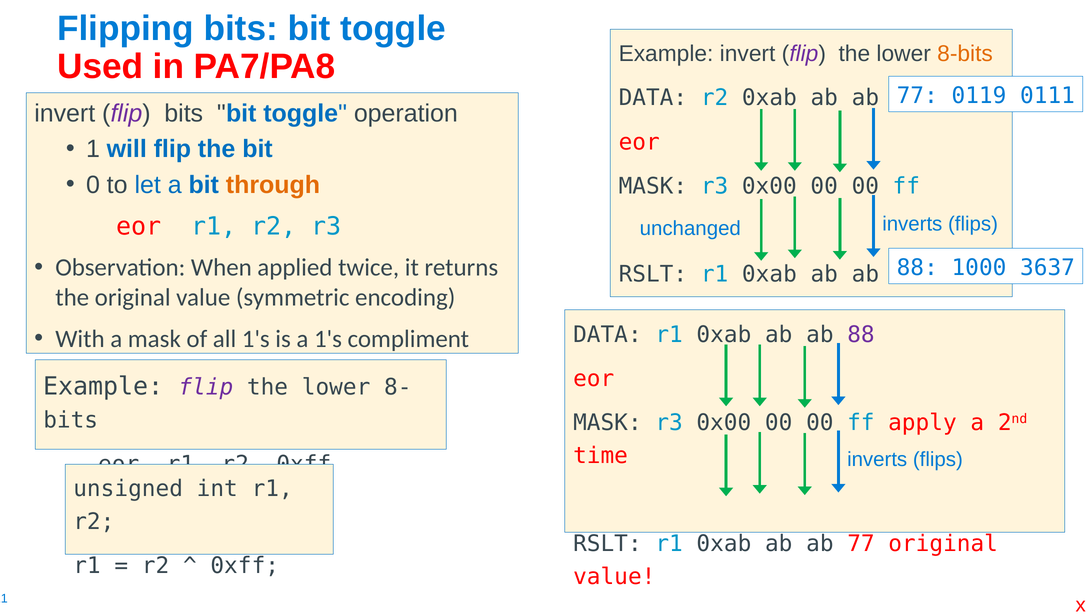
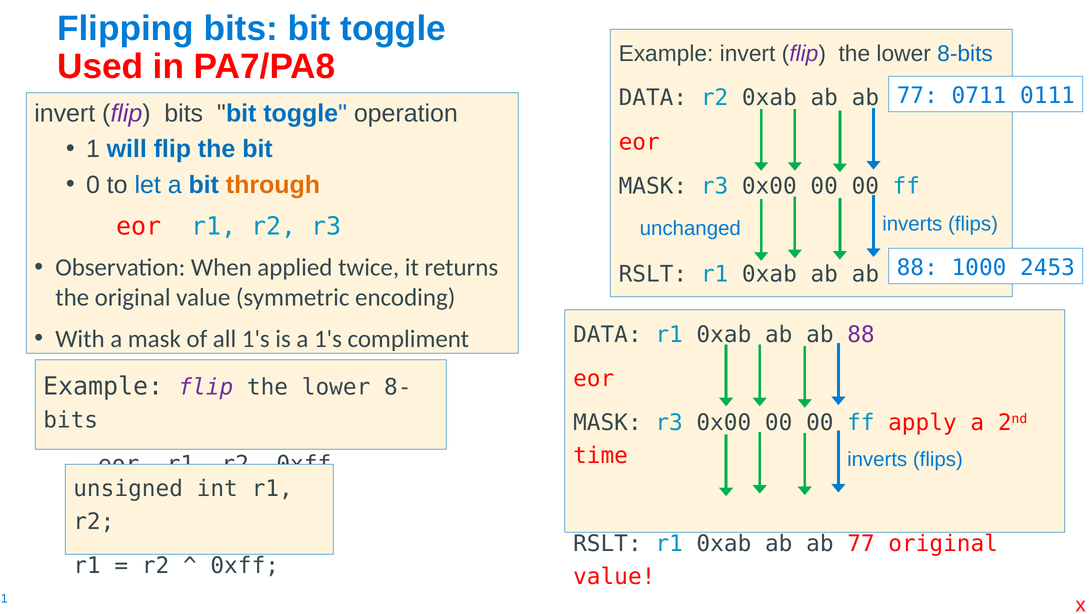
8-bits colour: orange -> blue
0119: 0119 -> 0711
3637: 3637 -> 2453
